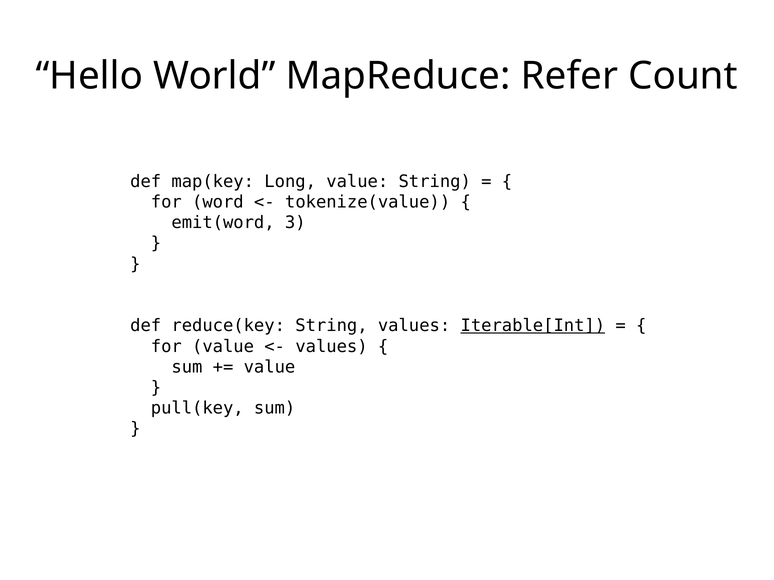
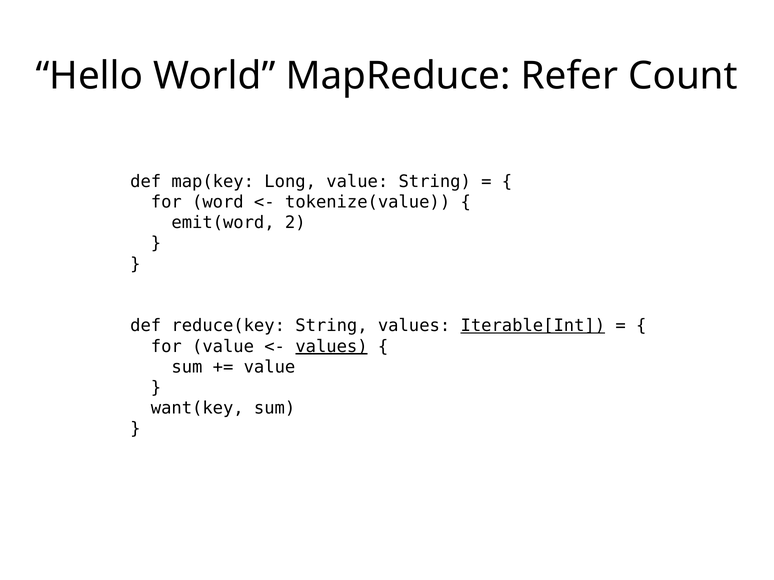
3: 3 -> 2
values at (332, 347) underline: none -> present
pull(key: pull(key -> want(key
